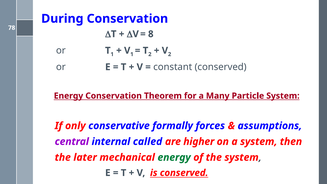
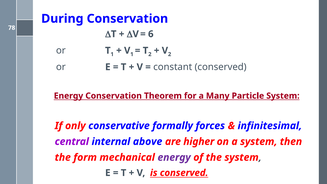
8: 8 -> 6
assumptions: assumptions -> infinitesimal
called: called -> above
later: later -> form
energy at (174, 157) colour: green -> purple
